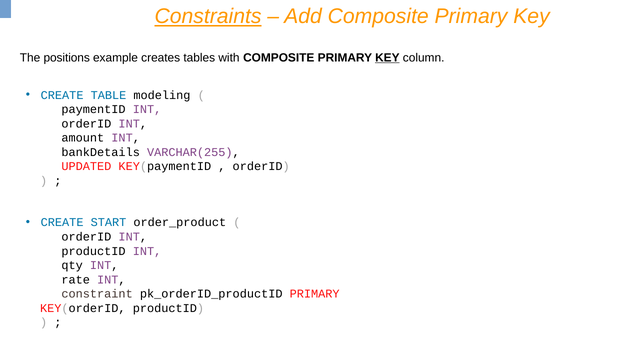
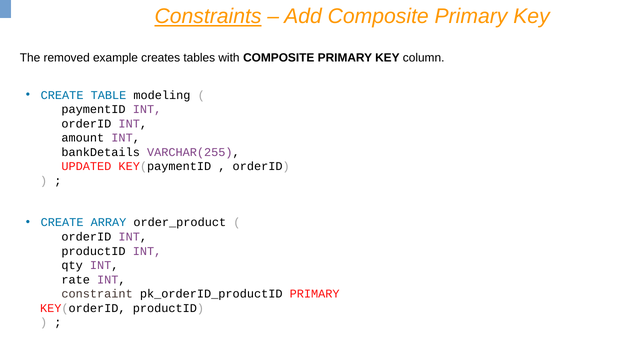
positions: positions -> removed
KEY at (387, 58) underline: present -> none
START: START -> ARRAY
